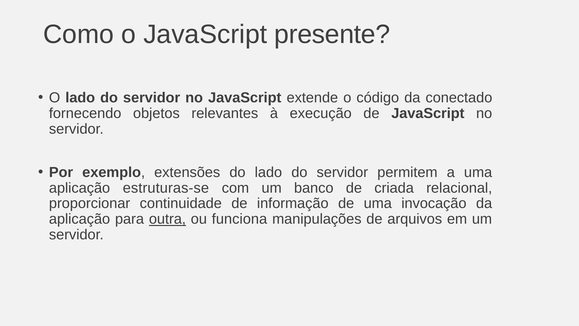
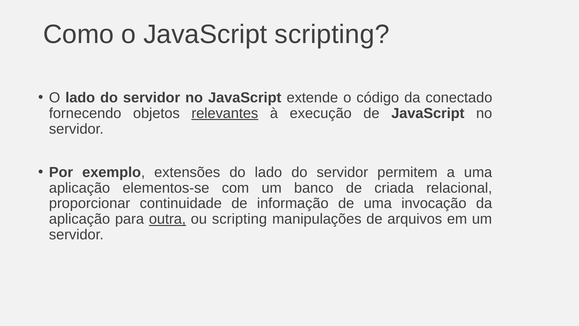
JavaScript presente: presente -> scripting
relevantes underline: none -> present
estruturas-se: estruturas-se -> elementos-se
ou funciona: funciona -> scripting
